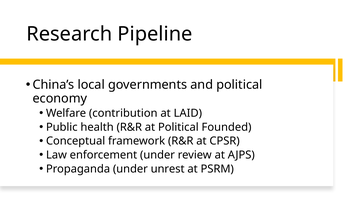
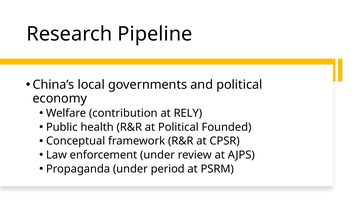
LAID: LAID -> RELY
unrest: unrest -> period
